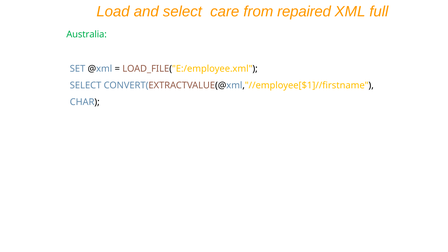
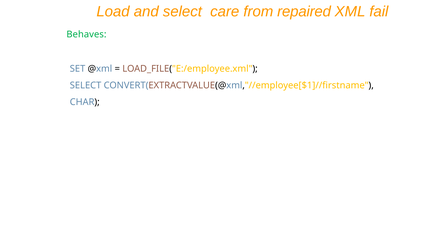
full: full -> fail
Australia: Australia -> Behaves
